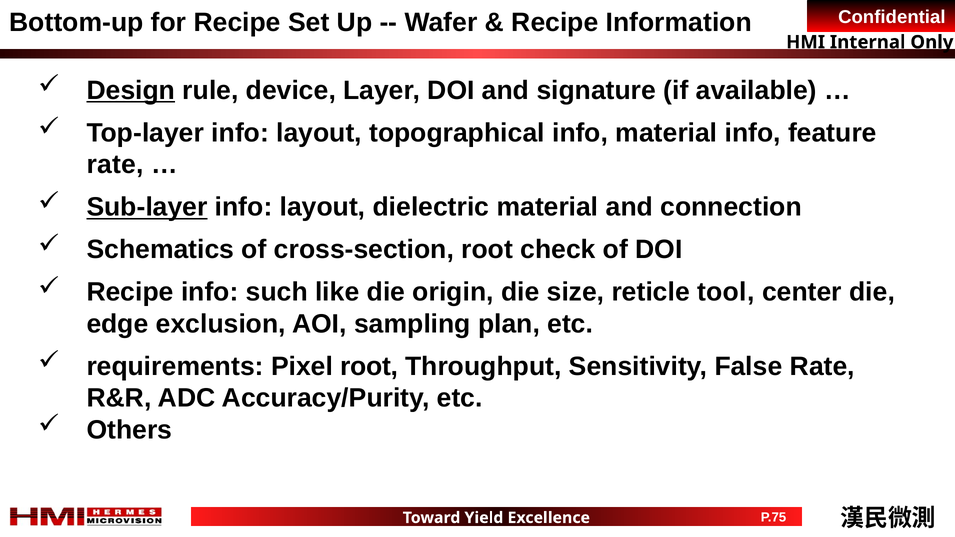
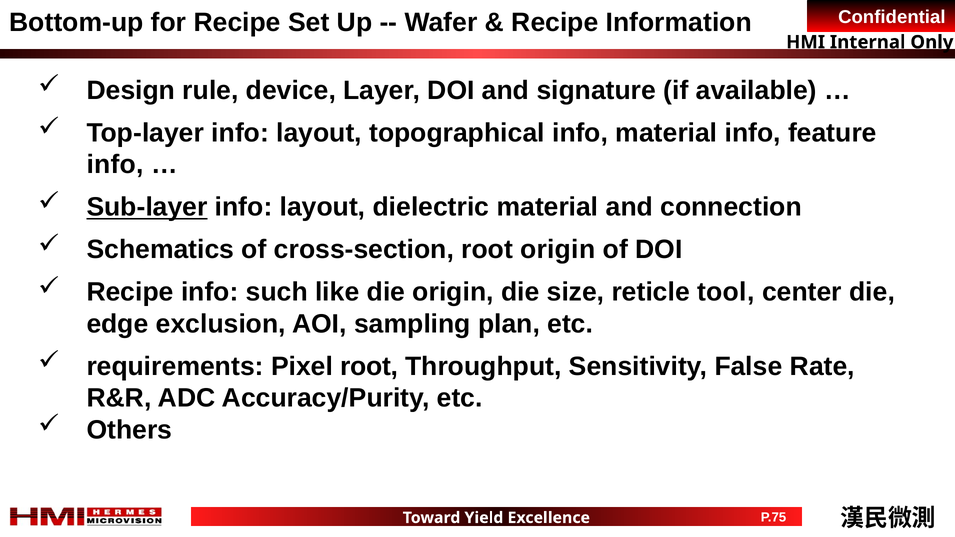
Design underline: present -> none
rate at (115, 165): rate -> info
root check: check -> origin
